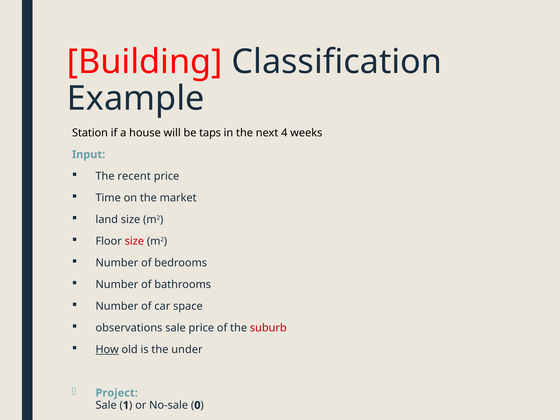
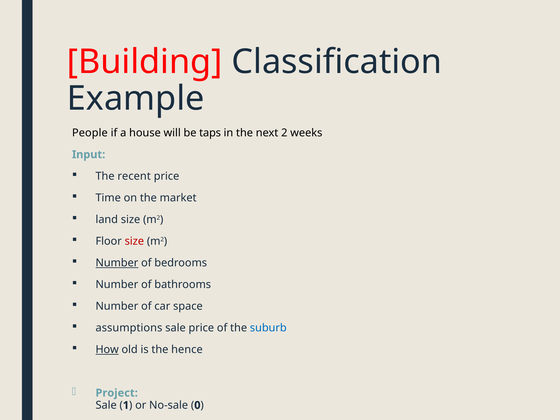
Station: Station -> People
4: 4 -> 2
Number at (117, 263) underline: none -> present
observations: observations -> assumptions
suburb colour: red -> blue
under: under -> hence
